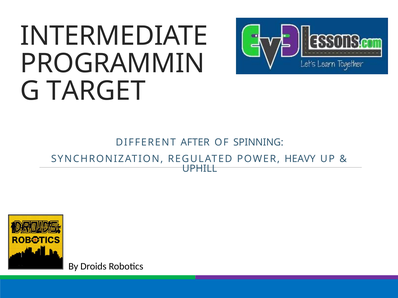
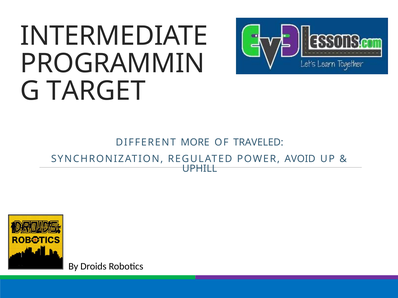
AFTER: AFTER -> MORE
SPINNING: SPINNING -> TRAVELED
HEAVY: HEAVY -> AVOID
